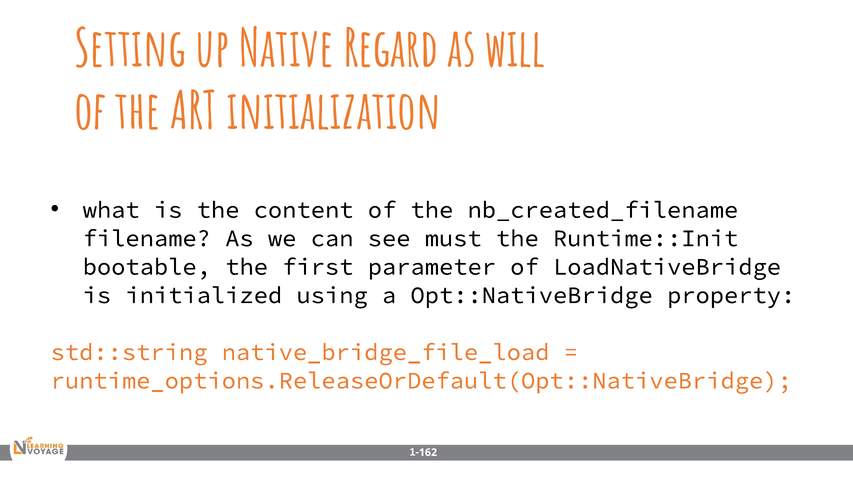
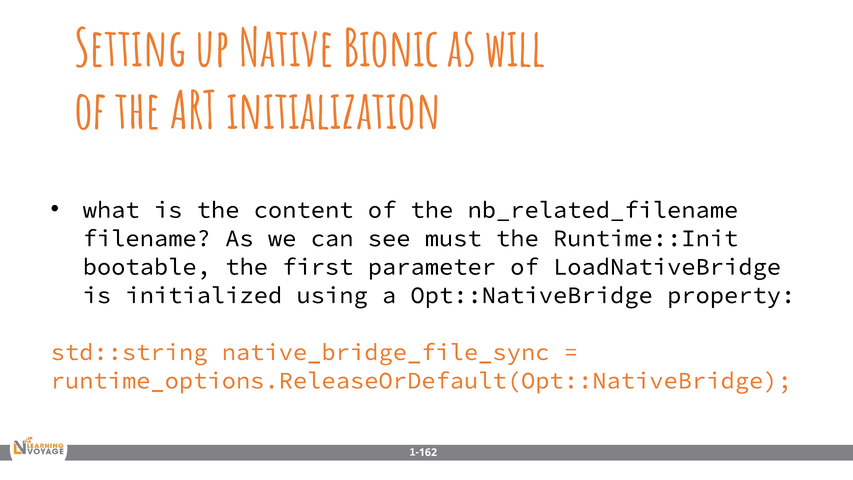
Regard: Regard -> Bionic
nb_created_filename: nb_created_filename -> nb_related_filename
native_bridge_file_load: native_bridge_file_load -> native_bridge_file_sync
